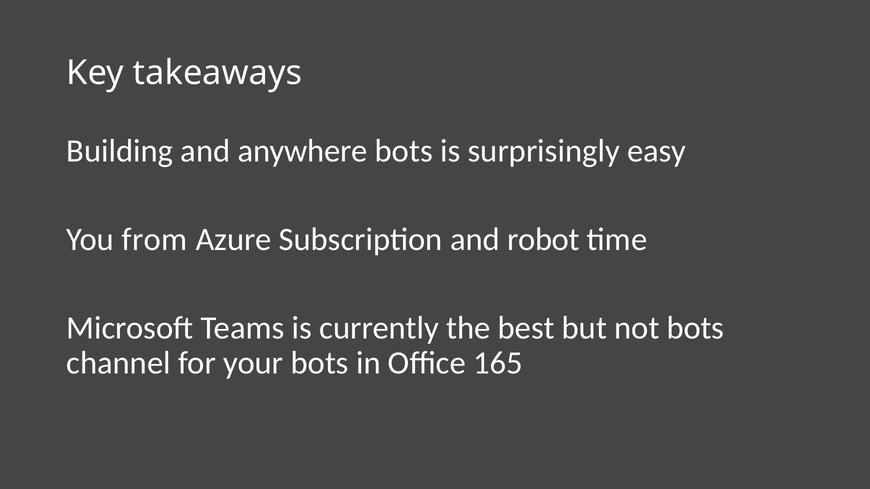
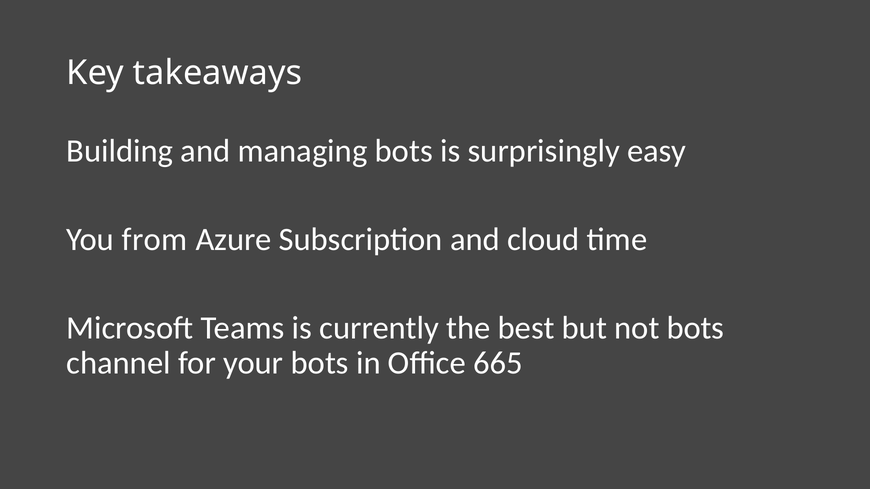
anywhere: anywhere -> managing
robot: robot -> cloud
165: 165 -> 665
